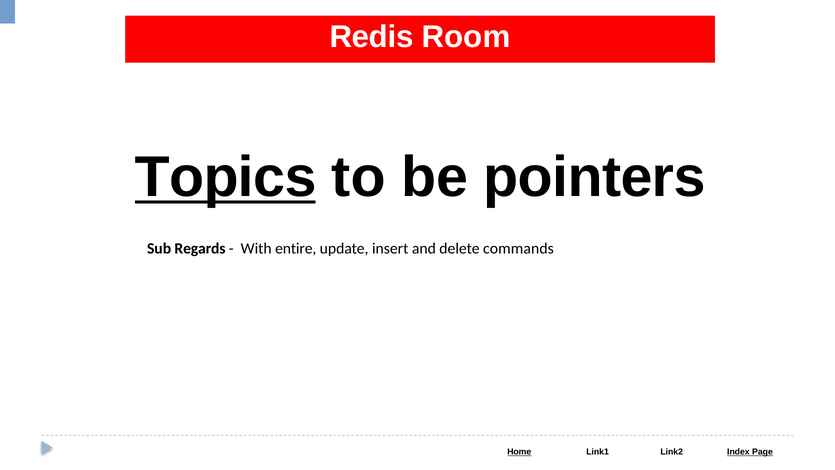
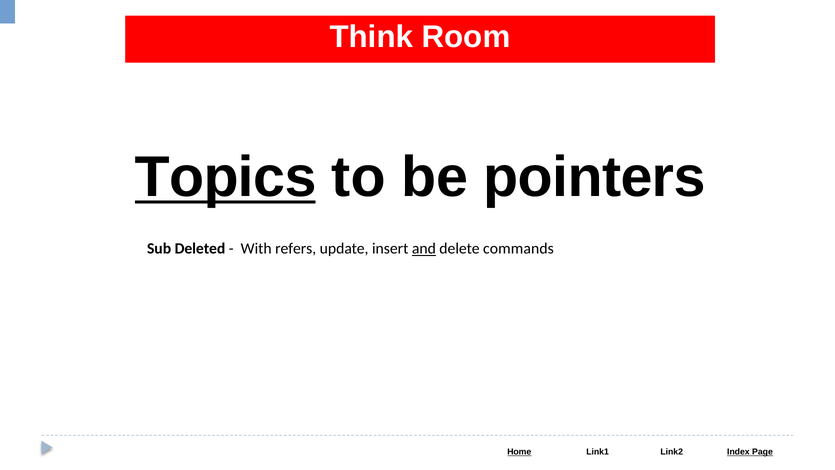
Redis: Redis -> Think
Regards: Regards -> Deleted
entire: entire -> refers
and underline: none -> present
